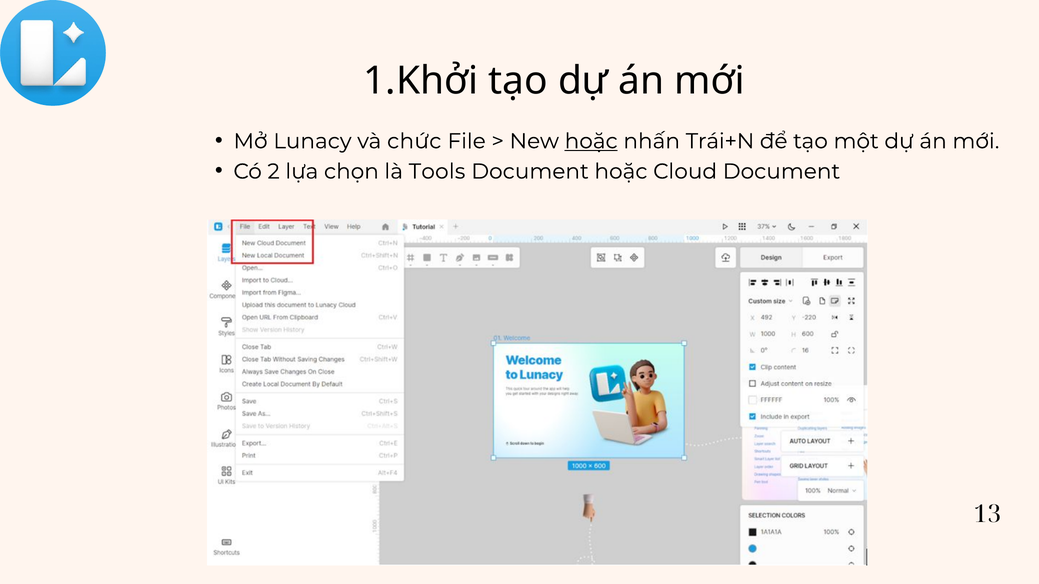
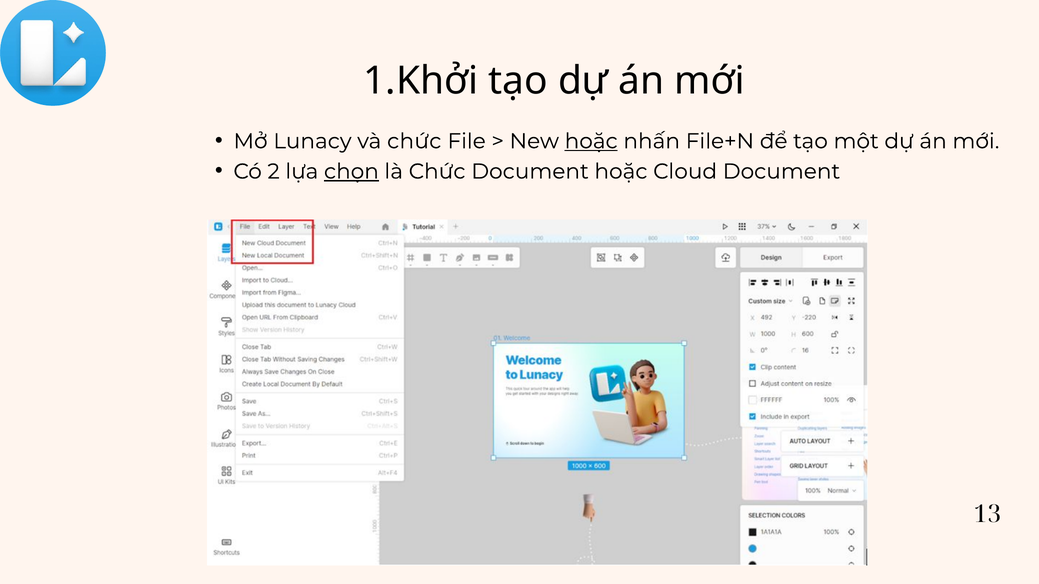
Trái+N: Trái+N -> File+N
chọn underline: none -> present
là Tools: Tools -> Chức
